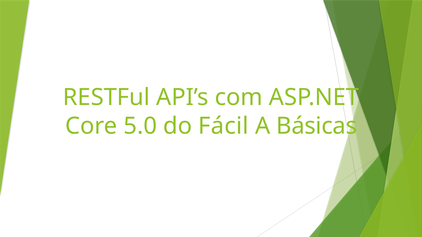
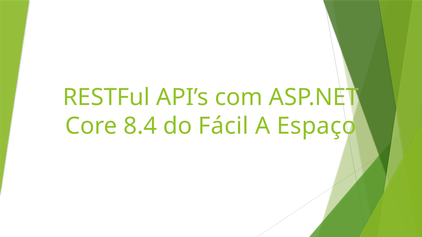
5.0: 5.0 -> 8.4
Básicas: Básicas -> Espaço
